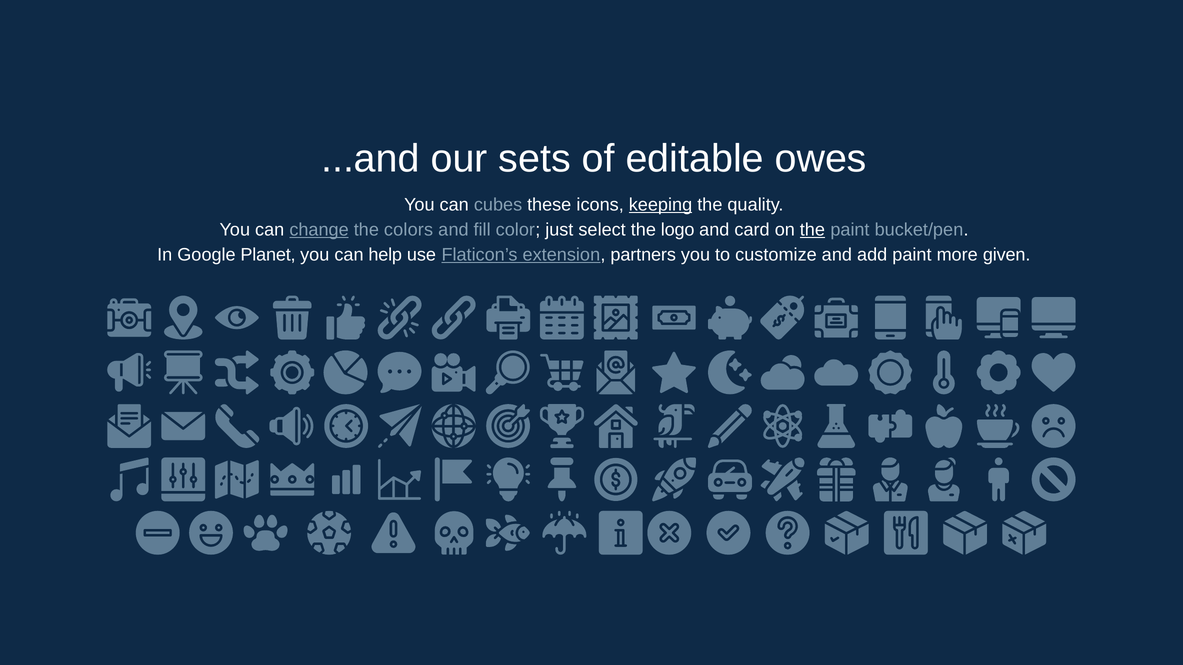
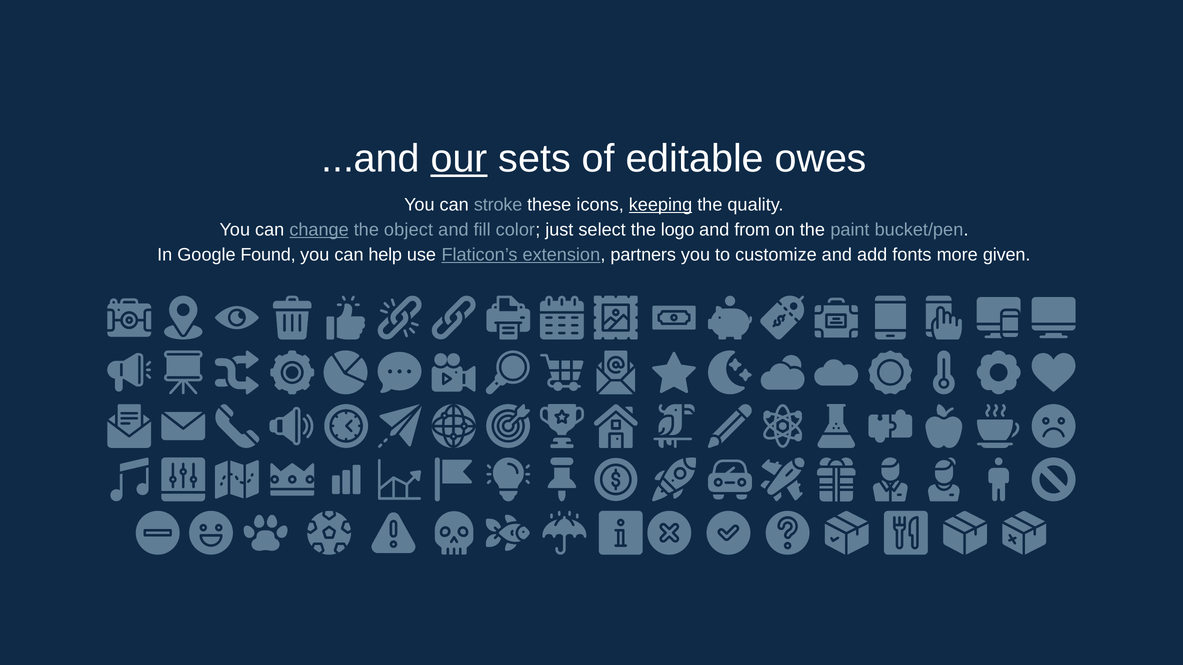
our underline: none -> present
cubes: cubes -> stroke
colors: colors -> object
card: card -> from
the at (812, 230) underline: present -> none
Planet: Planet -> Found
add paint: paint -> fonts
